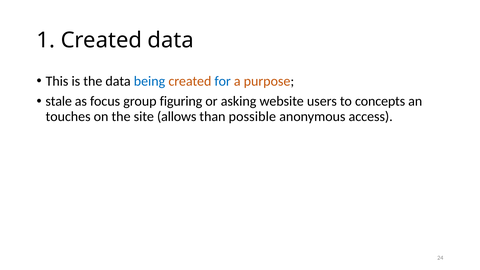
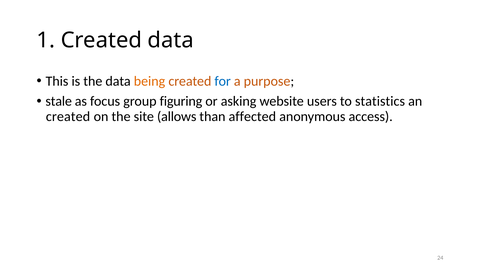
being colour: blue -> orange
concepts: concepts -> statistics
touches at (68, 116): touches -> created
possible: possible -> affected
